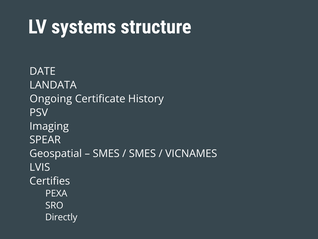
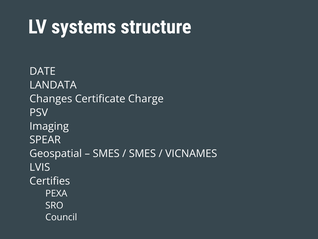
Ongoing: Ongoing -> Changes
History: History -> Charge
Directly: Directly -> Council
